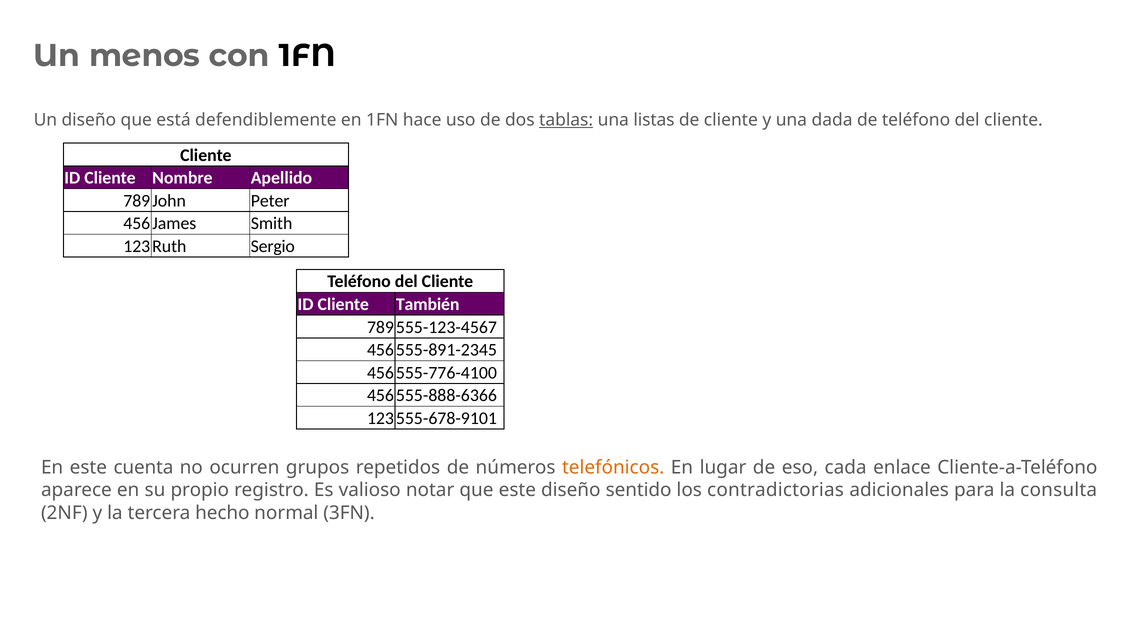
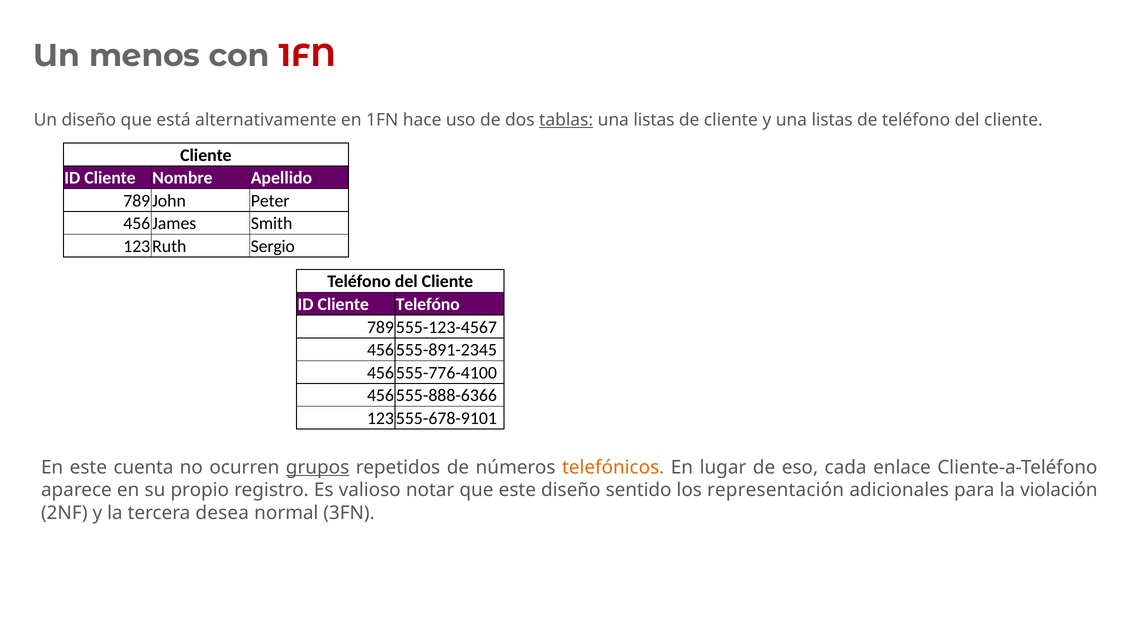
1FN at (307, 56) colour: black -> red
defendiblemente: defendiblemente -> alternativamente
y una dada: dada -> listas
También: También -> Telefóno
grupos underline: none -> present
contradictorias: contradictorias -> representación
consulta: consulta -> violación
hecho: hecho -> desea
